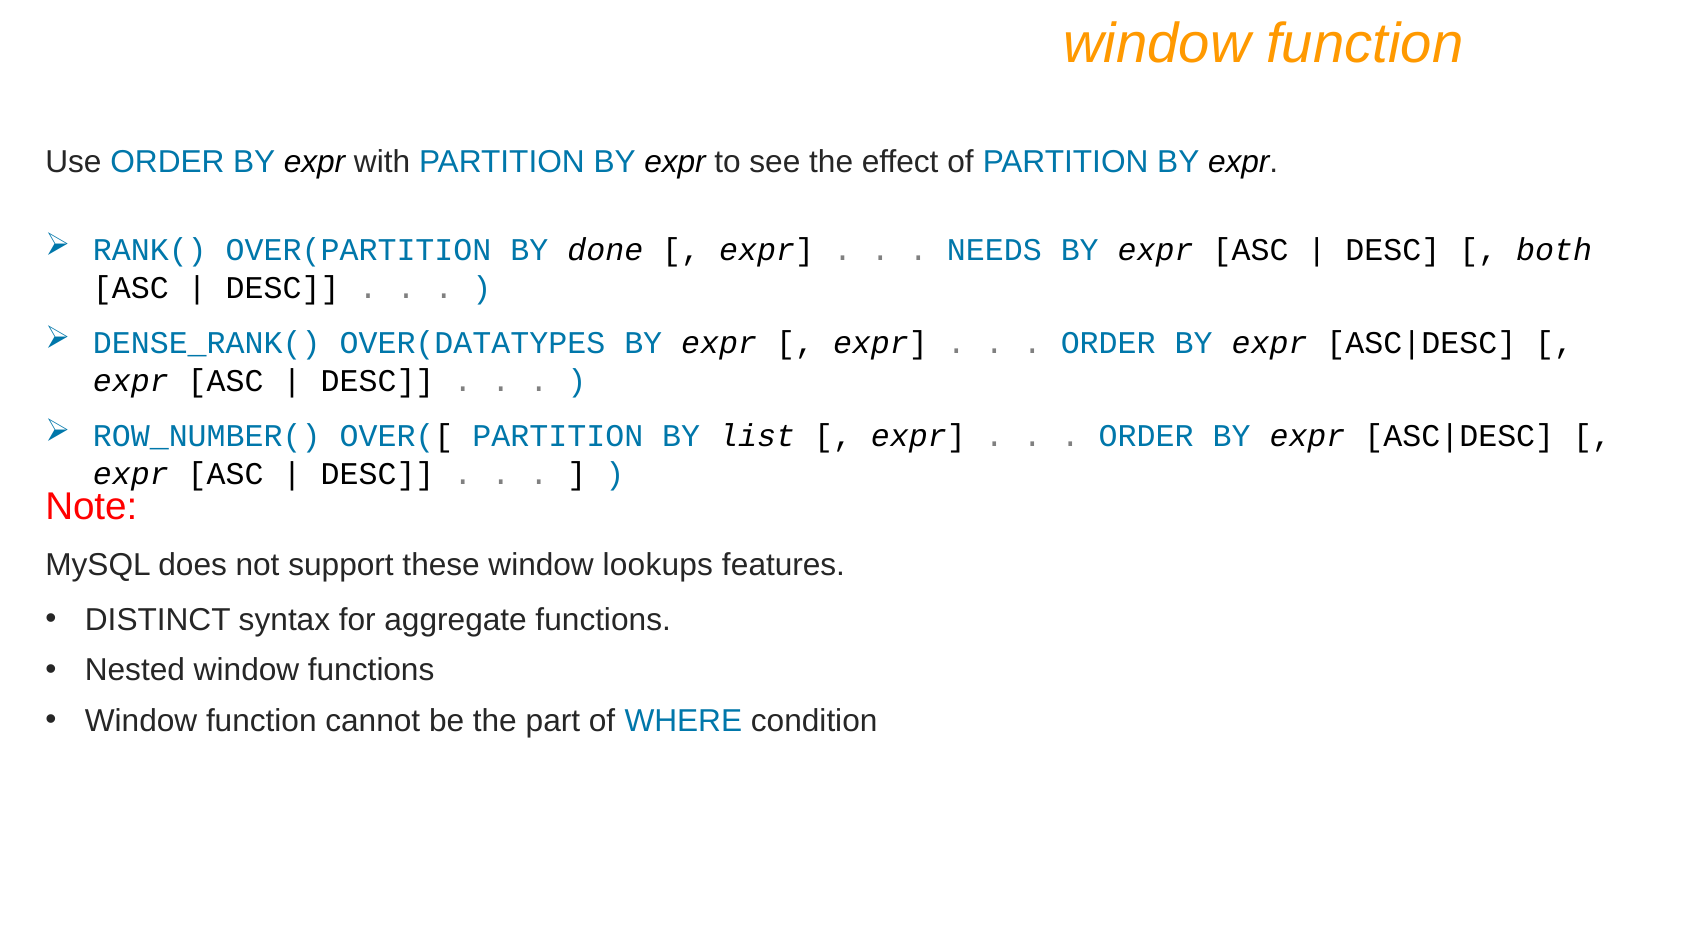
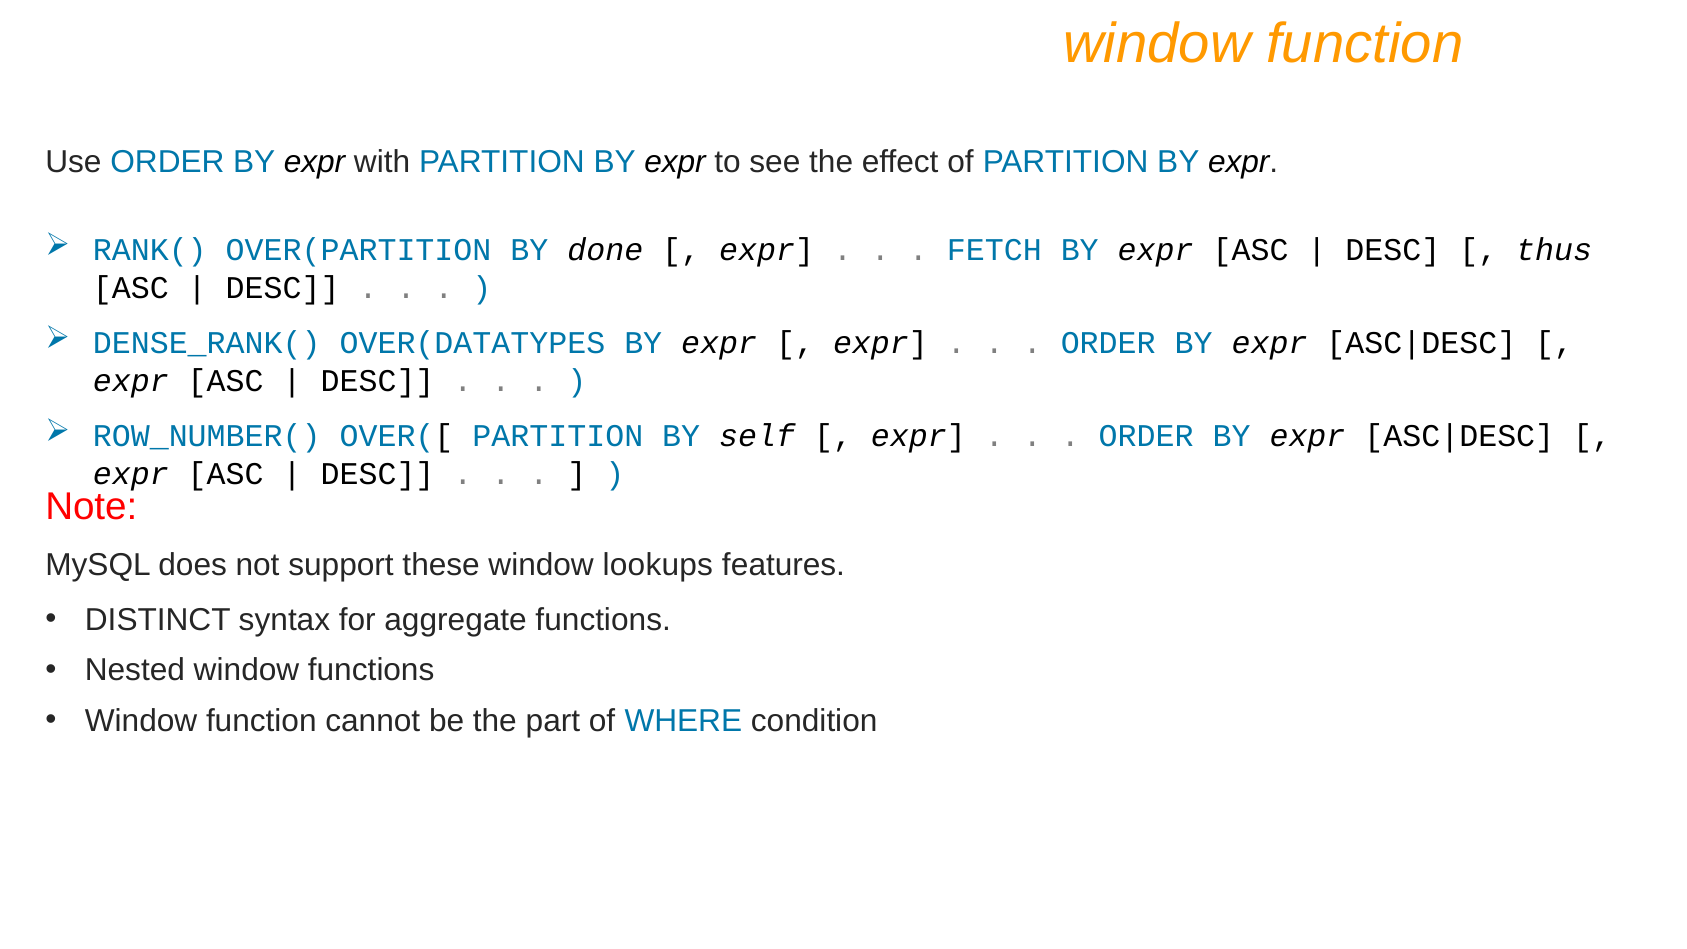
NEEDS: NEEDS -> FETCH
both: both -> thus
list: list -> self
